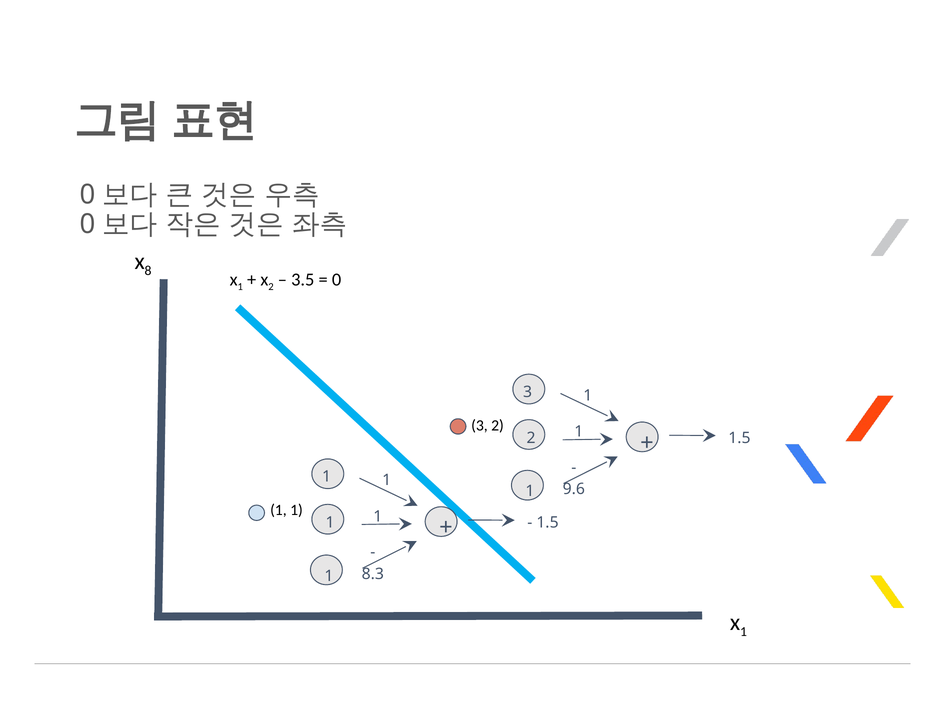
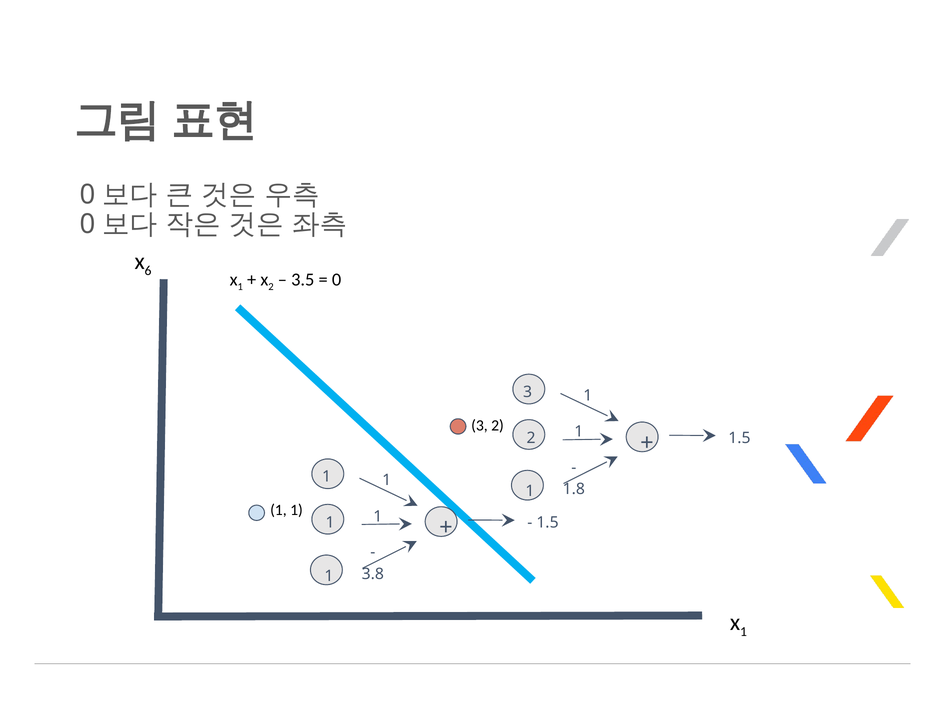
8: 8 -> 6
9.6: 9.6 -> 1.8
8.3: 8.3 -> 3.8
